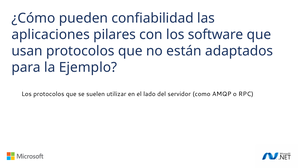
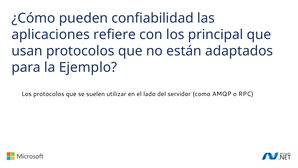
pilares: pilares -> refiere
software: software -> principal
